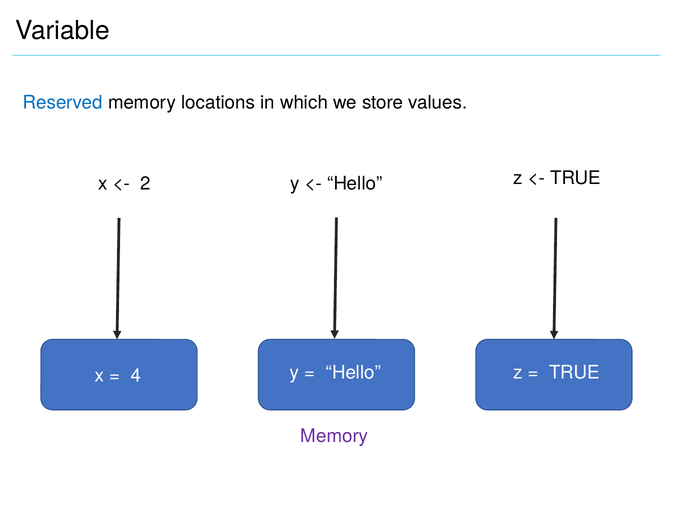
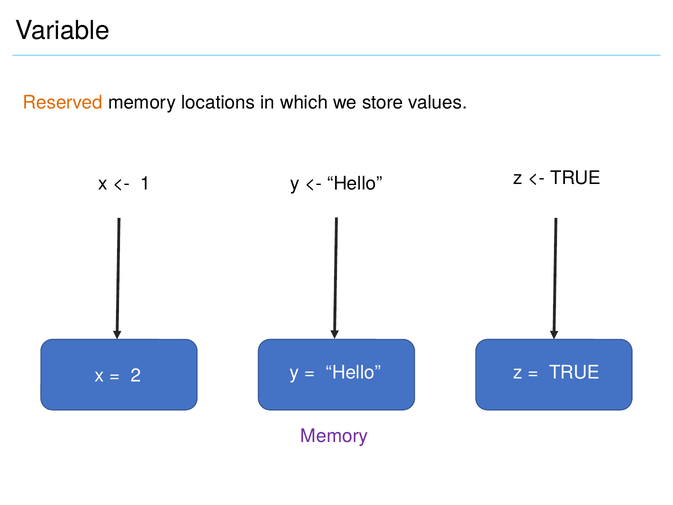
Reserved colour: blue -> orange
2: 2 -> 1
4: 4 -> 2
